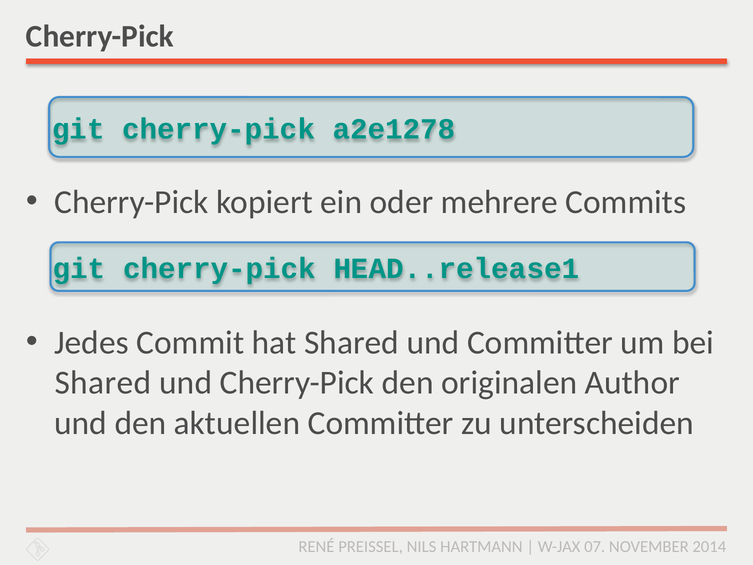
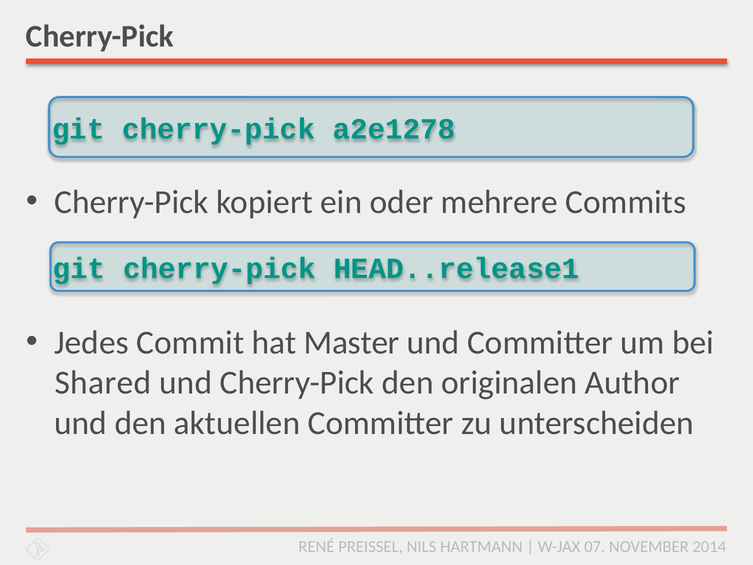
hat Shared: Shared -> Master
